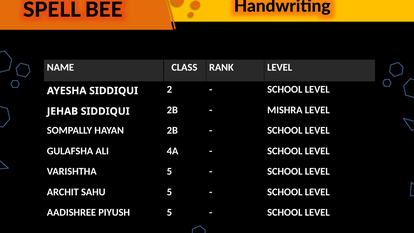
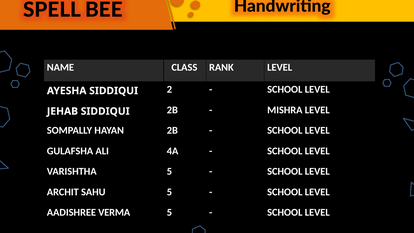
PIYUSH: PIYUSH -> VERMA
